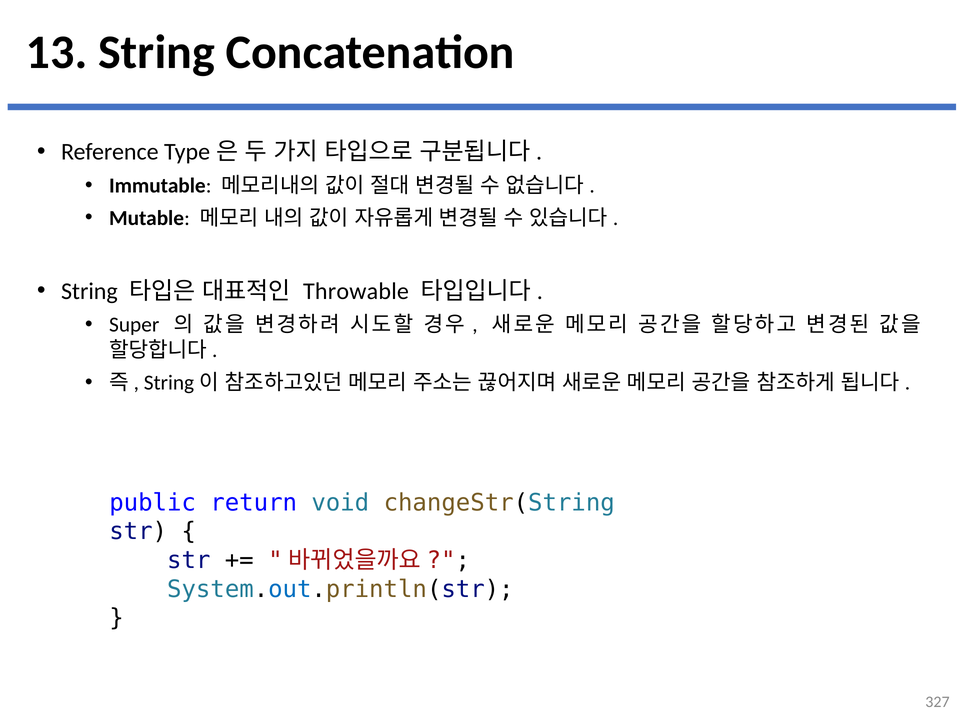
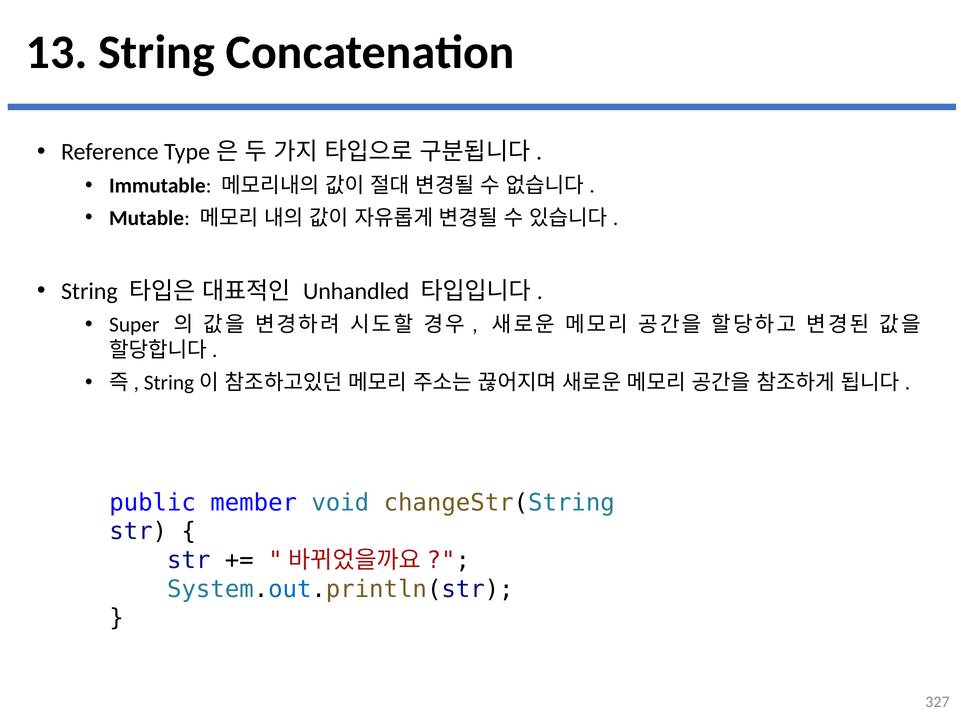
Throwable: Throwable -> Unhandled
return: return -> member
